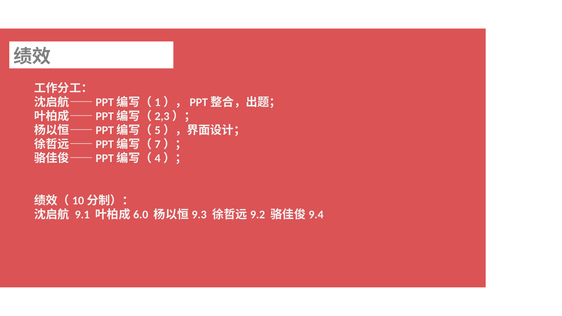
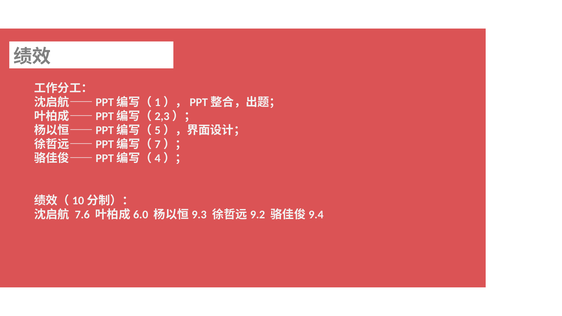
9.1: 9.1 -> 7.6
